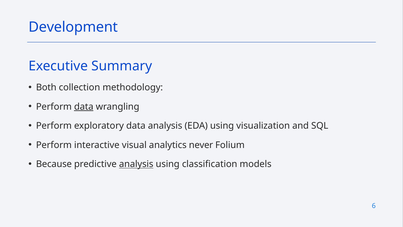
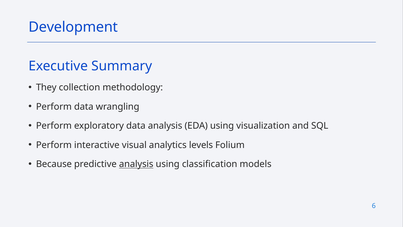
Both: Both -> They
data at (84, 107) underline: present -> none
never: never -> levels
